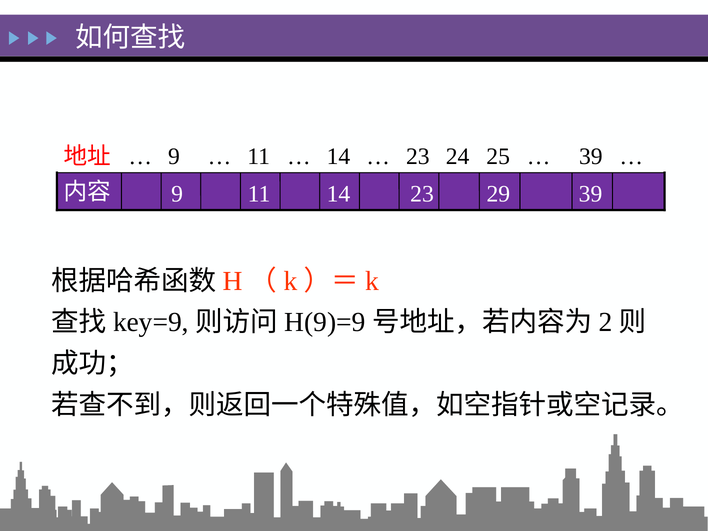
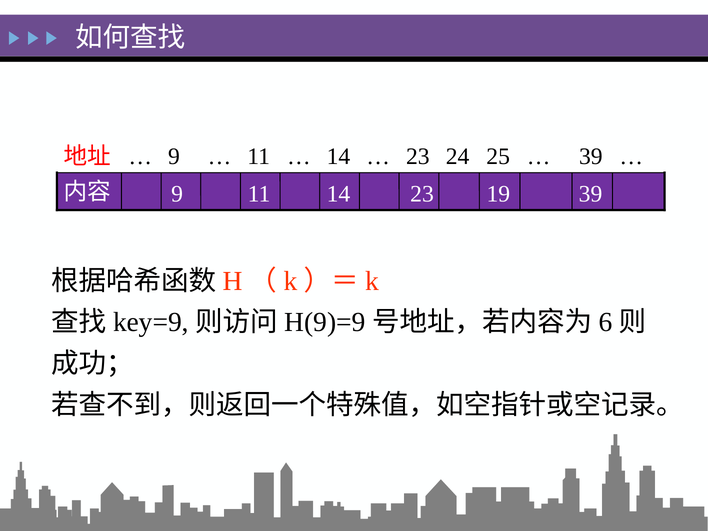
29: 29 -> 19
2: 2 -> 6
